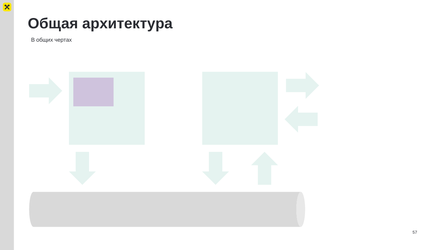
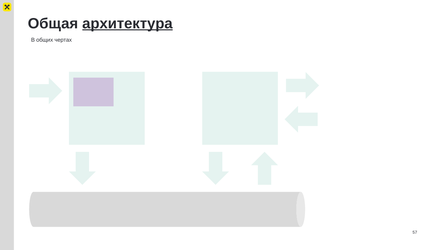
архитектура underline: none -> present
